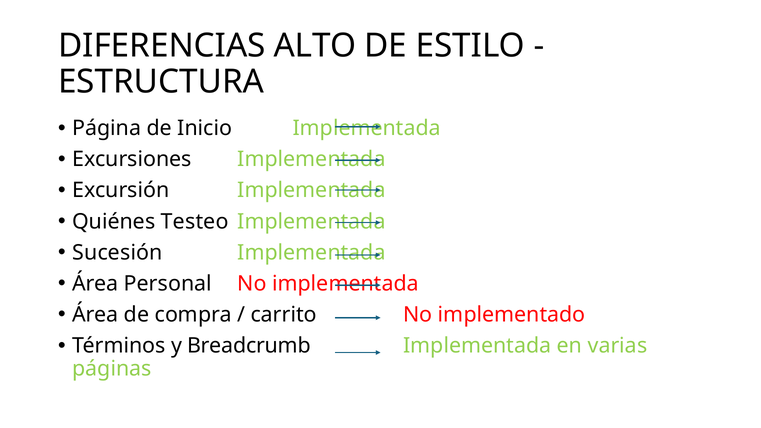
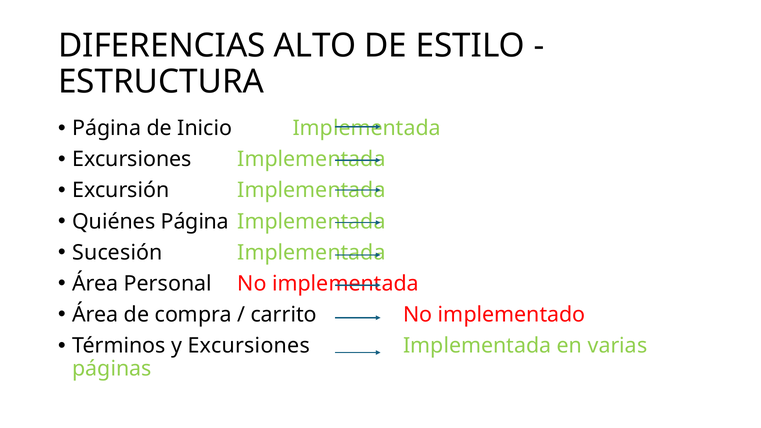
Quiénes Testeo: Testeo -> Página
y Breadcrumb: Breadcrumb -> Excursiones
